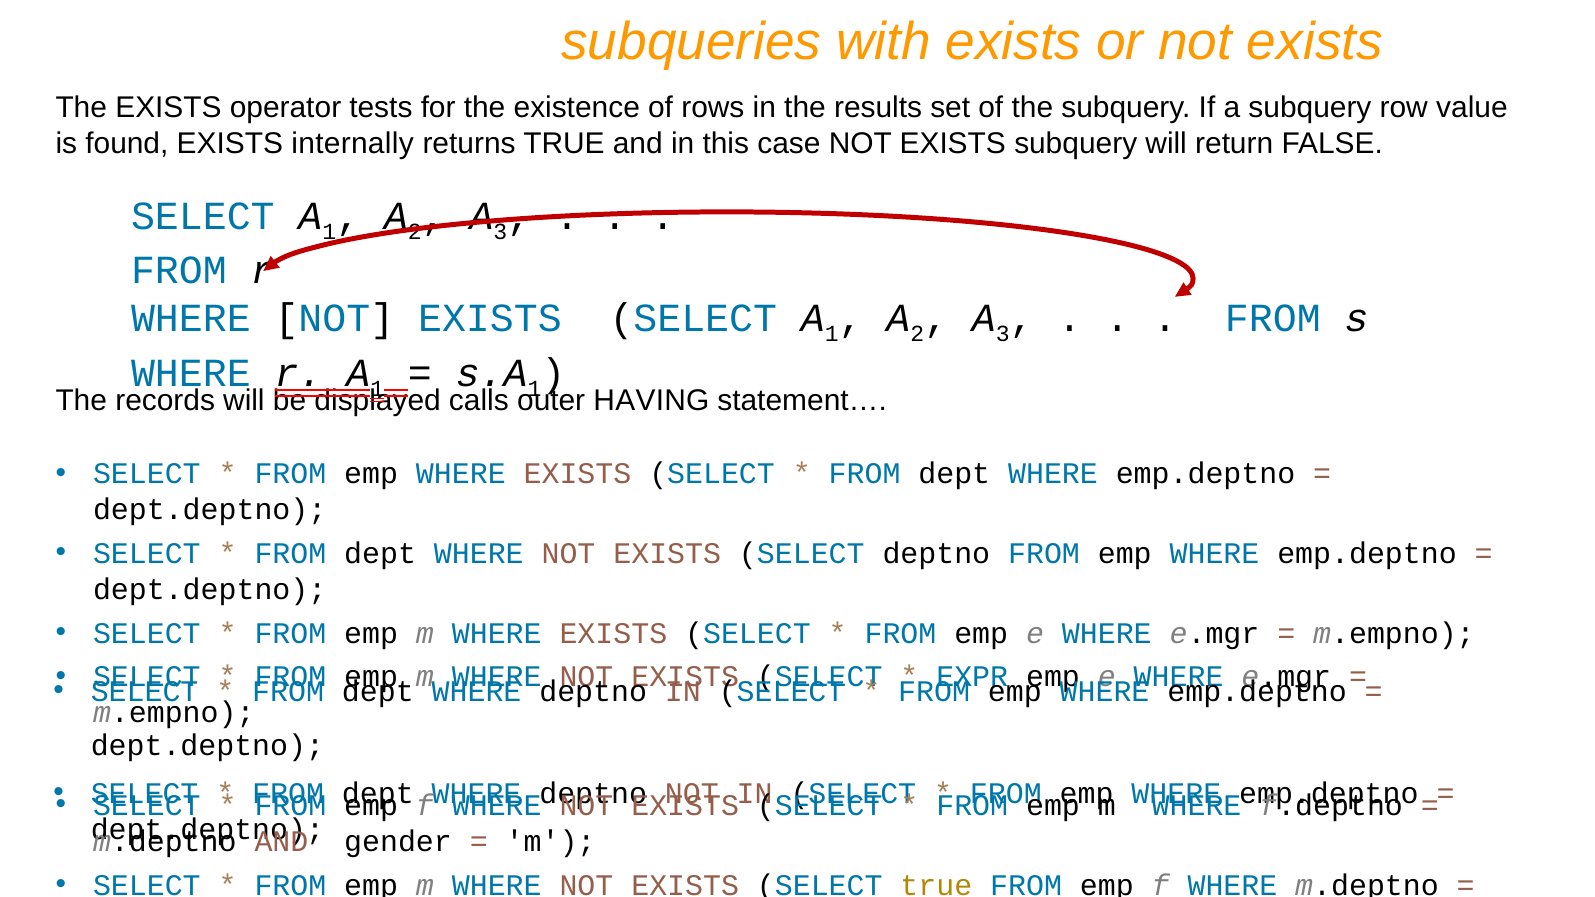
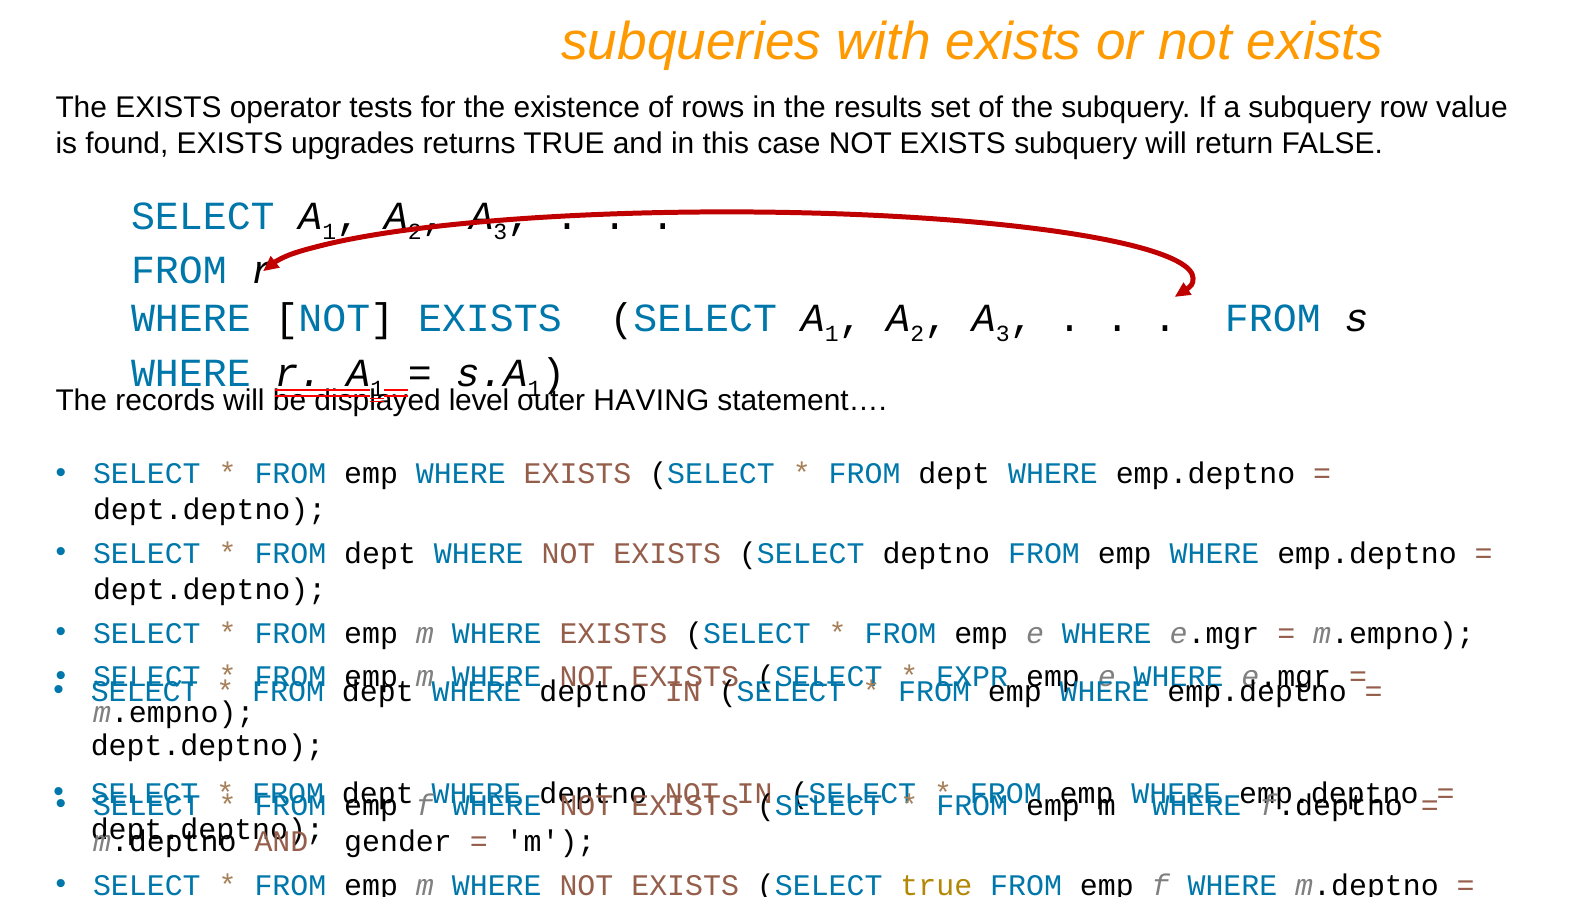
internally: internally -> upgrades
calls: calls -> level
